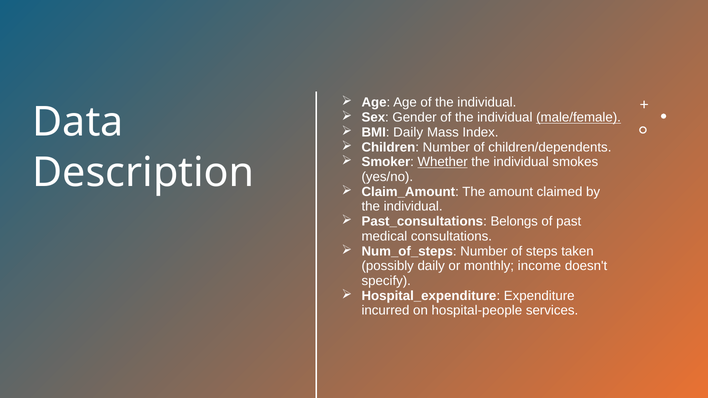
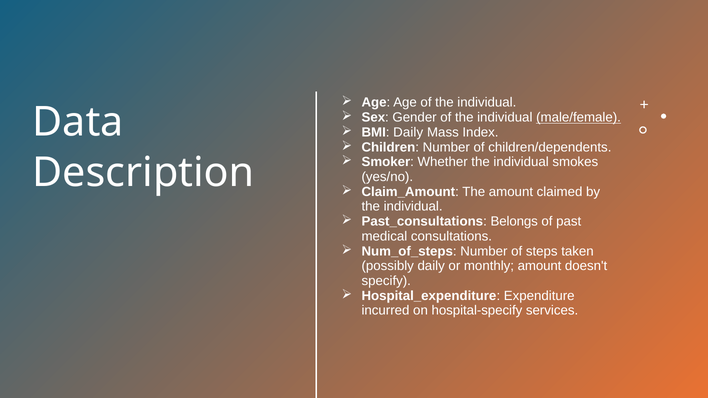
Whether underline: present -> none
monthly income: income -> amount
hospital-people: hospital-people -> hospital-specify
